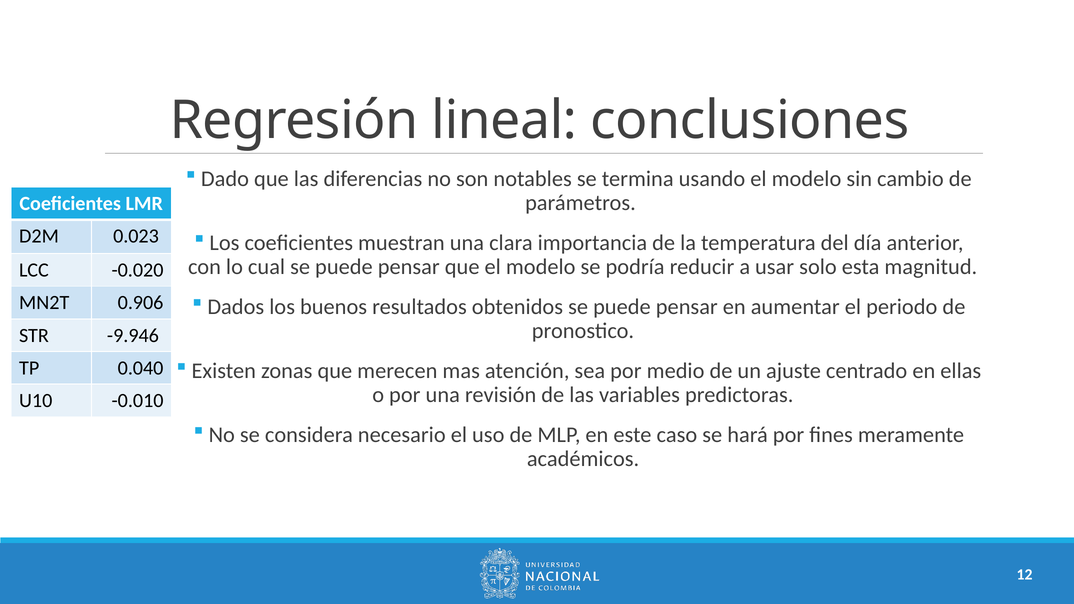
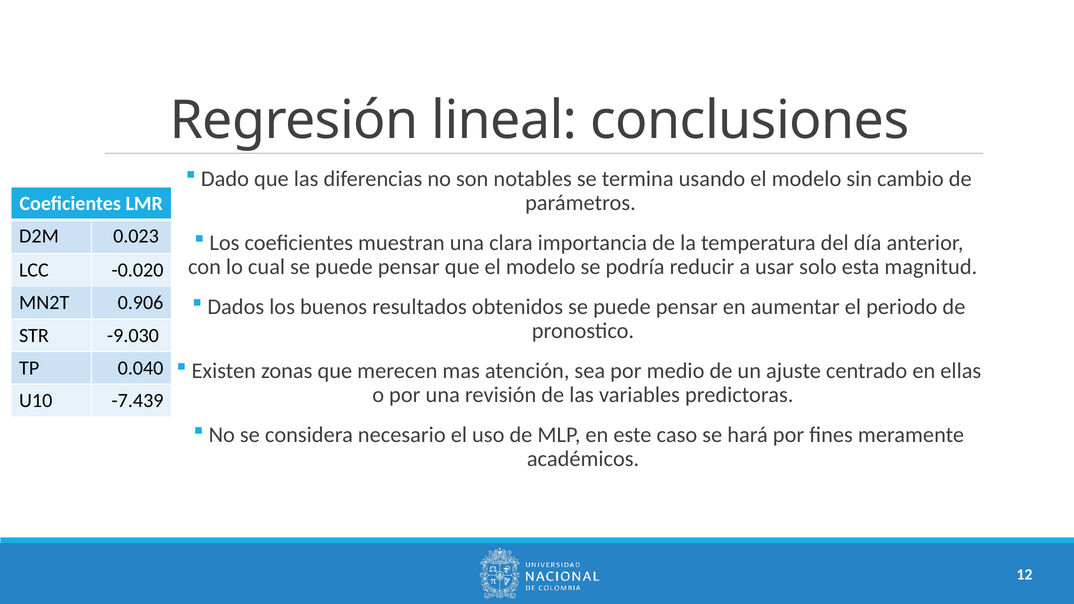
-9.946: -9.946 -> -9.030
-0.010: -0.010 -> -7.439
